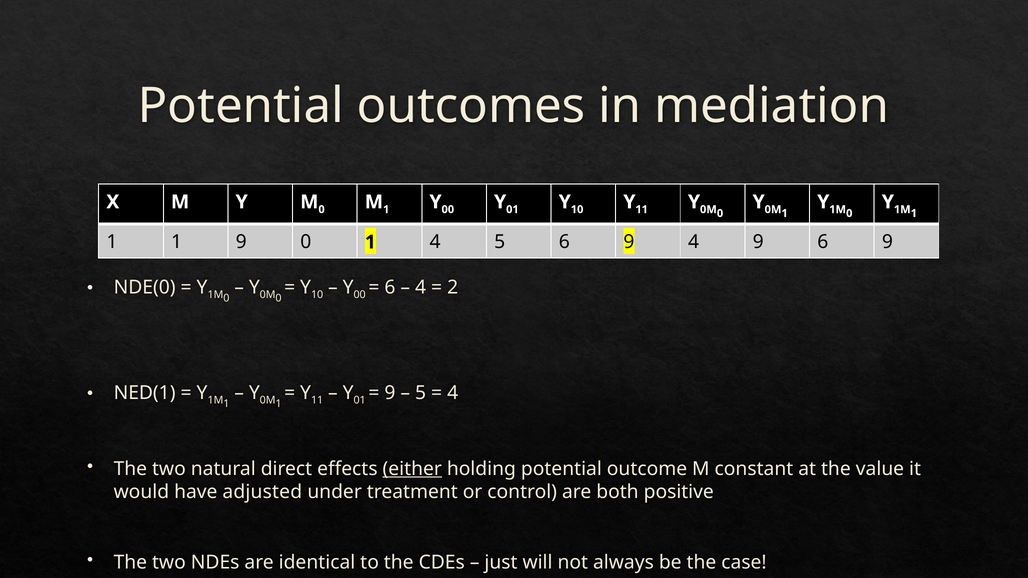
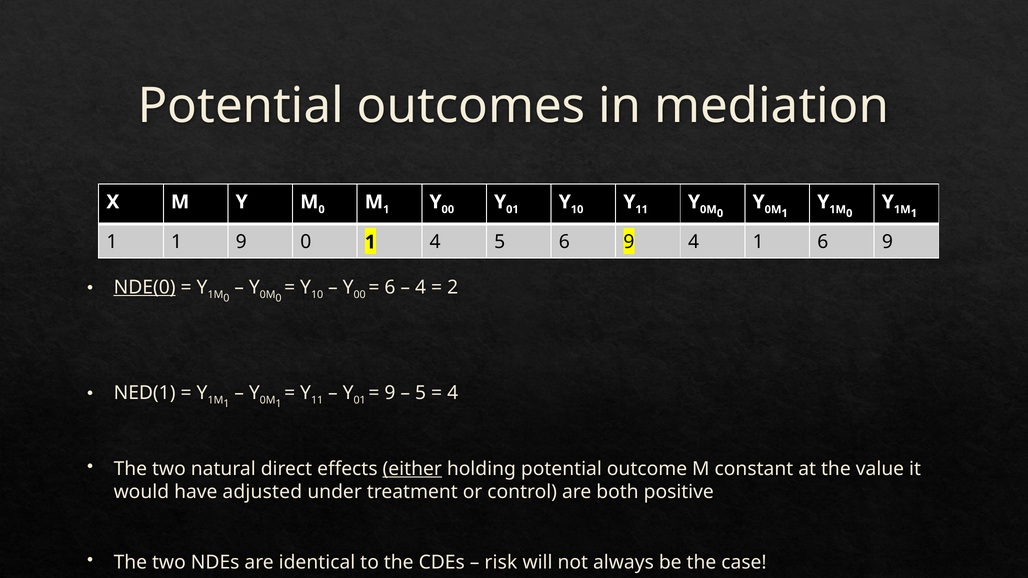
4 9: 9 -> 1
NDE(0 underline: none -> present
just: just -> risk
